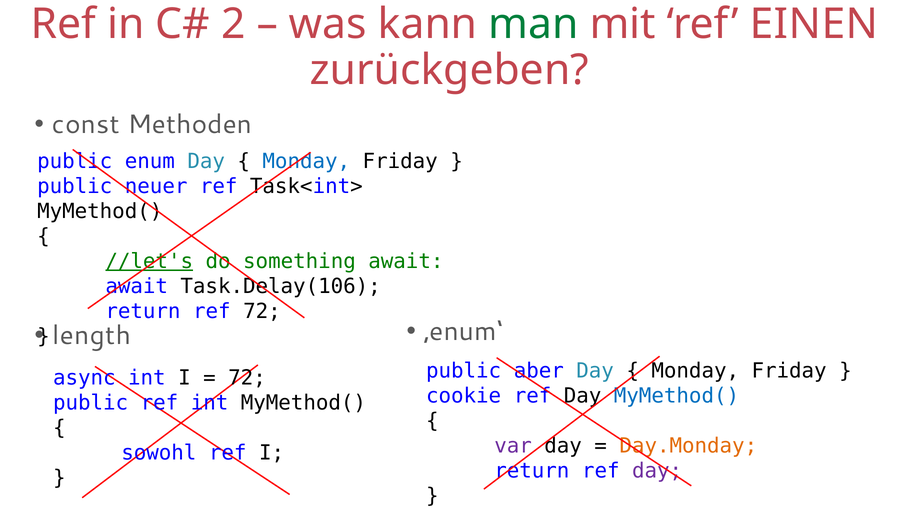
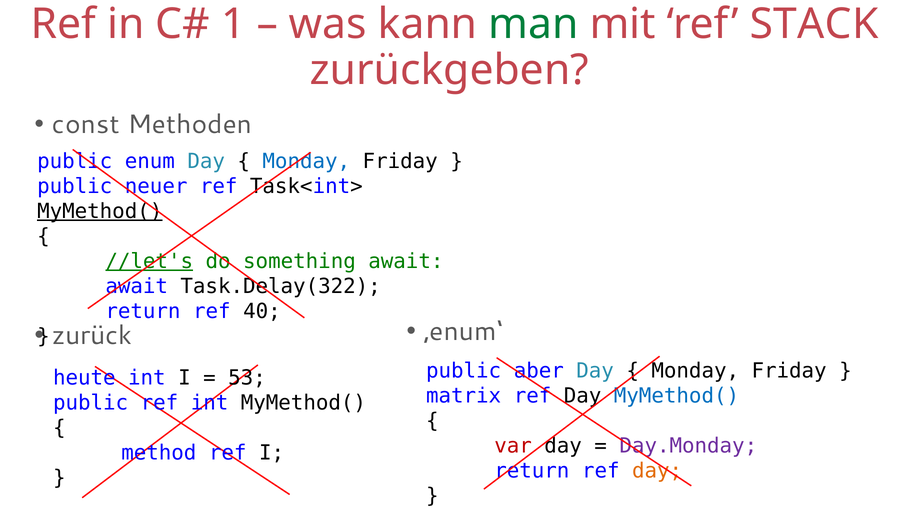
2: 2 -> 1
EINEN: EINEN -> STACK
MyMethod( at (100, 211) underline: none -> present
Task.Delay(106: Task.Delay(106 -> Task.Delay(322
ref 72: 72 -> 40
length: length -> zurück
async: async -> heute
72 at (247, 378): 72 -> 53
cookie: cookie -> matrix
var colour: purple -> red
Day.Monday colour: orange -> purple
sowohl: sowohl -> method
day at (657, 471) colour: purple -> orange
